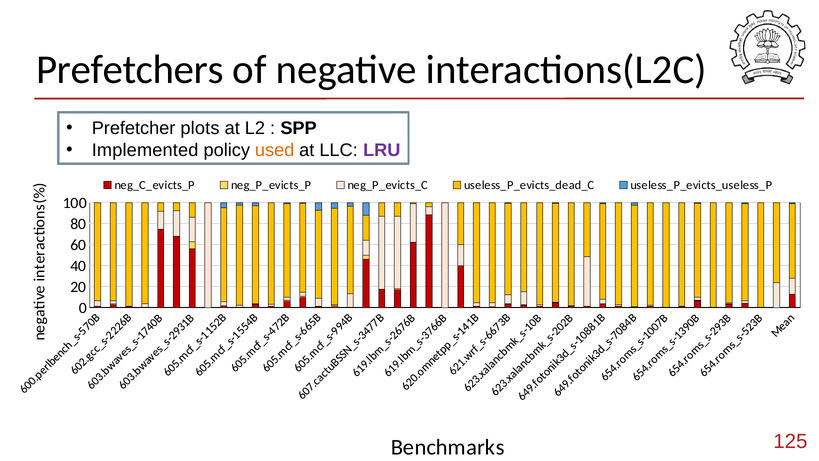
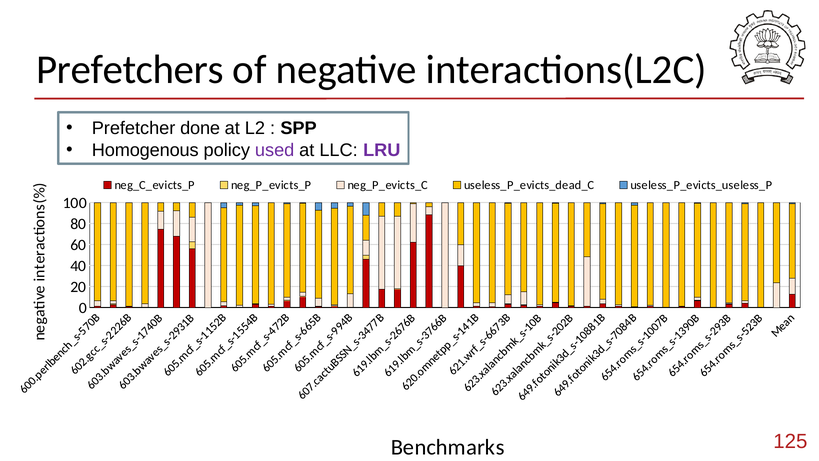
plots: plots -> done
Implemented: Implemented -> Homogenous
used colour: orange -> purple
